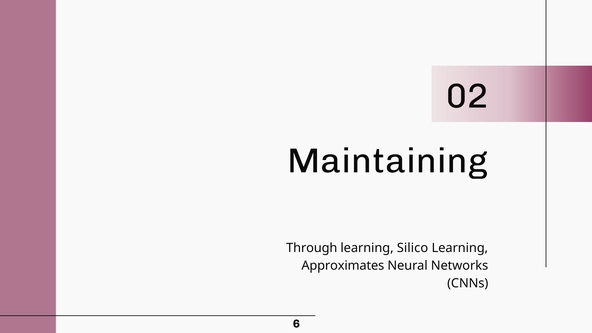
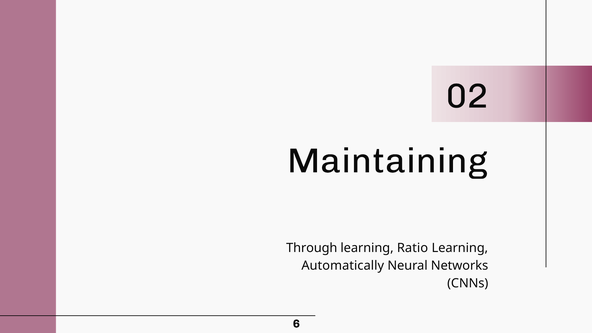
Silico: Silico -> Ratio
Approximates: Approximates -> Automatically
